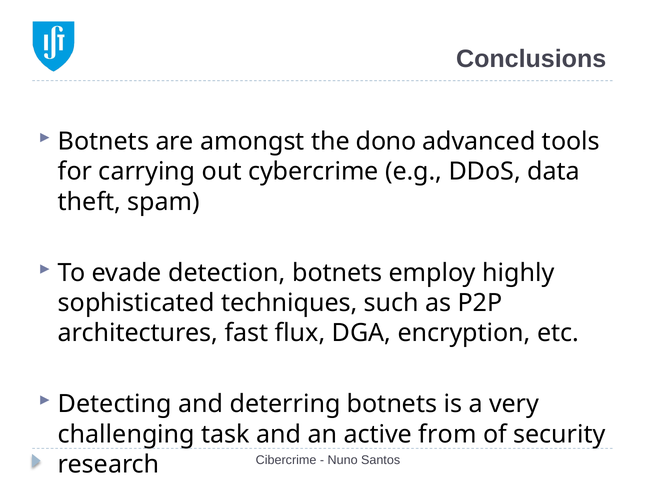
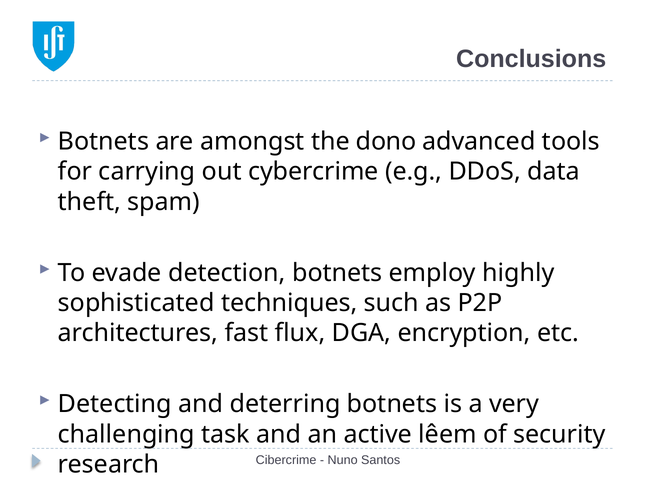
from: from -> lêem
